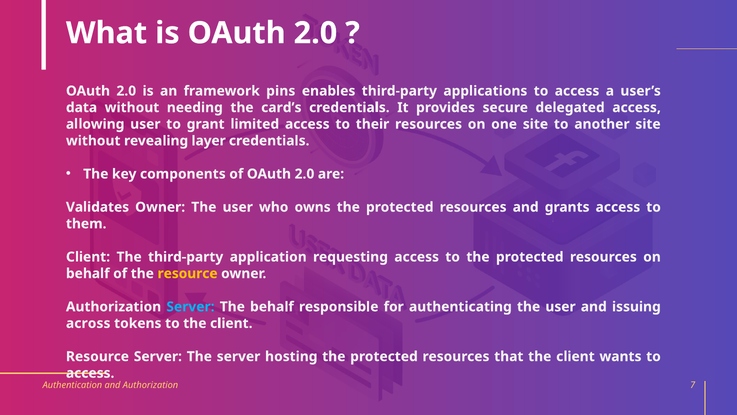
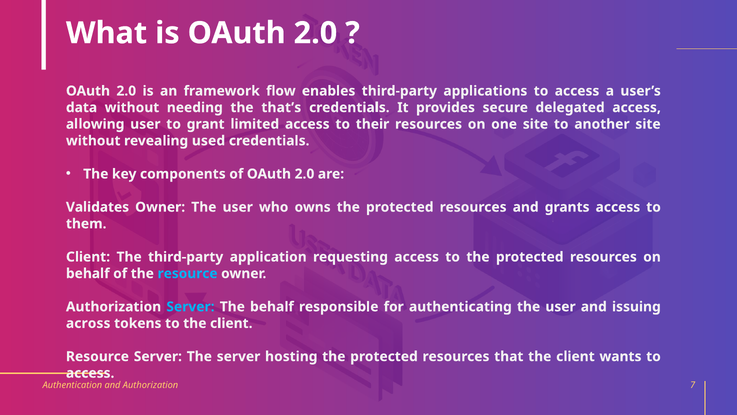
pins: pins -> flow
card’s: card’s -> that’s
layer: layer -> used
resource at (188, 273) colour: yellow -> light blue
